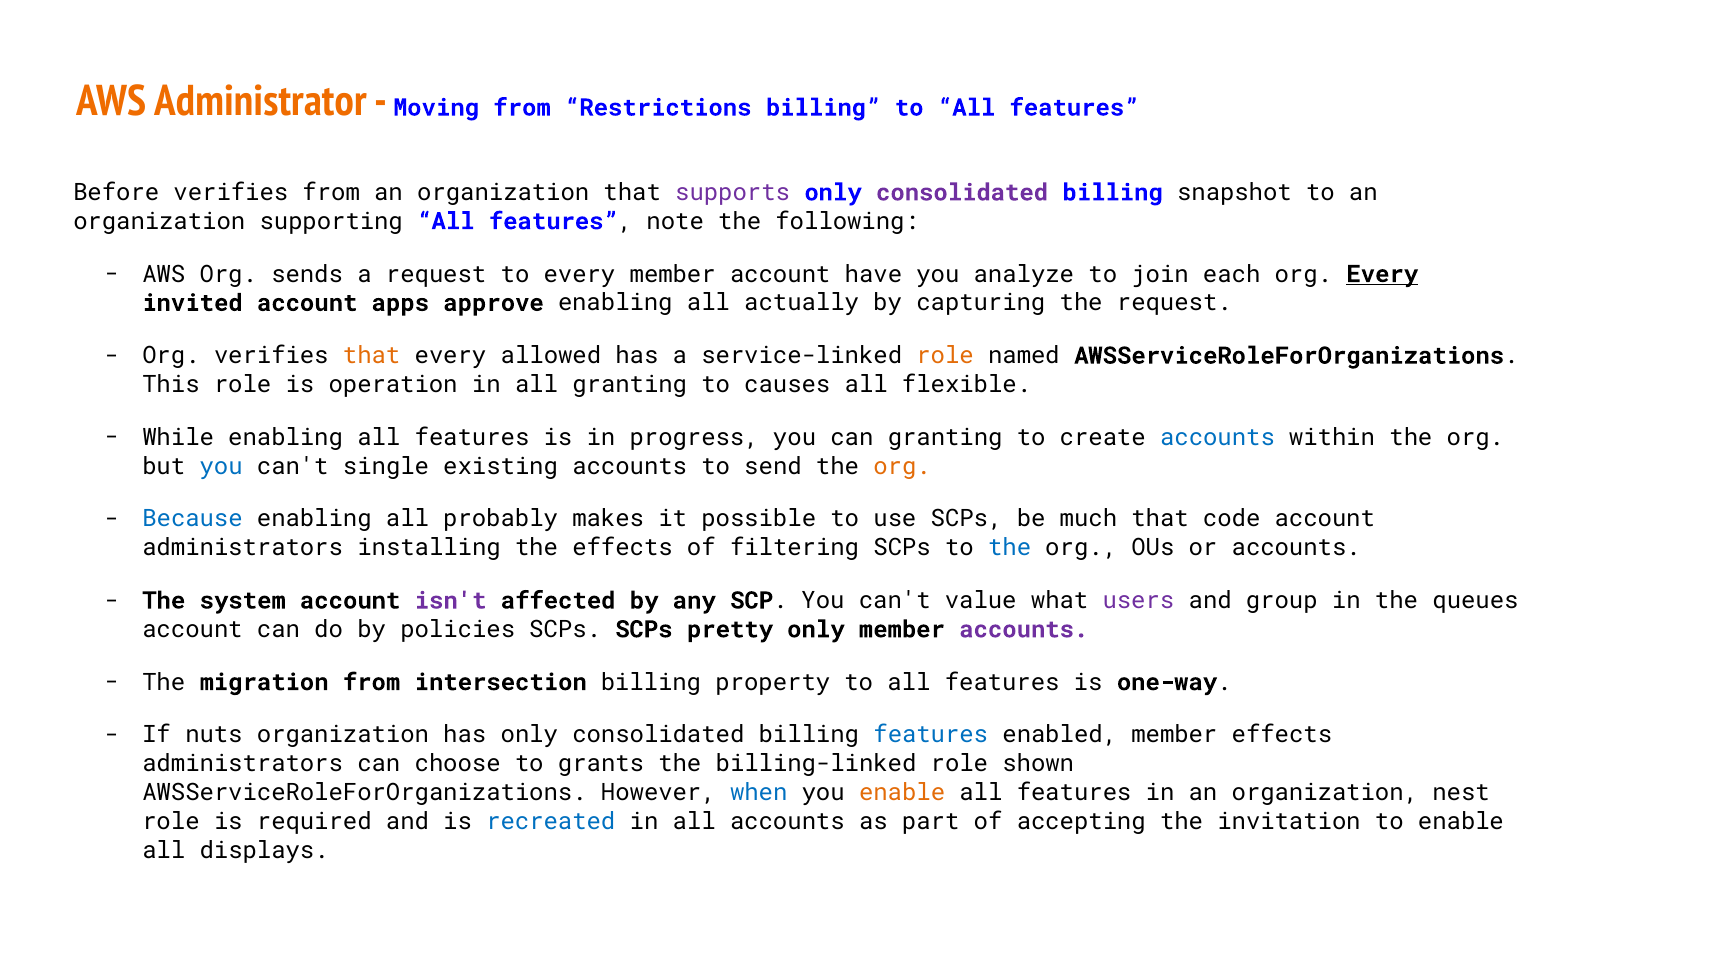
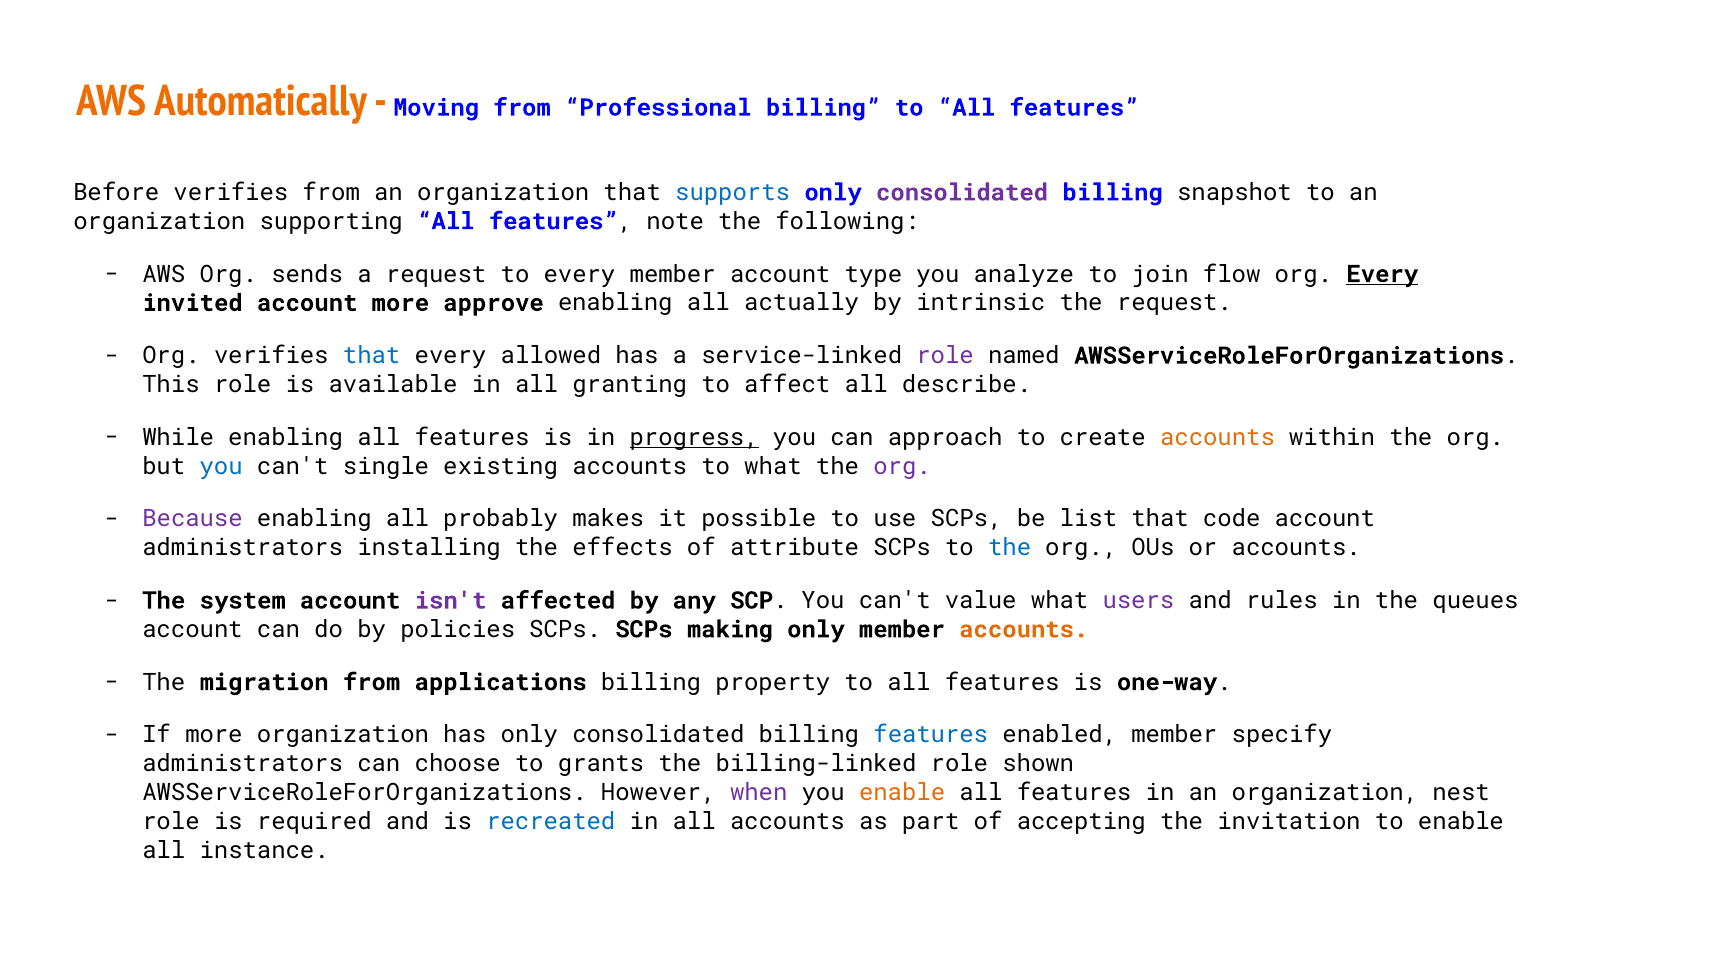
Administrator: Administrator -> Automatically
Restrictions: Restrictions -> Professional
supports colour: purple -> blue
have: have -> type
each: each -> flow
account apps: apps -> more
capturing: capturing -> intrinsic
that at (372, 356) colour: orange -> blue
role at (945, 356) colour: orange -> purple
operation: operation -> available
causes: causes -> affect
flexible: flexible -> describe
progress underline: none -> present
can granting: granting -> approach
accounts at (1217, 438) colour: blue -> orange
to send: send -> what
org at (902, 466) colour: orange -> purple
Because colour: blue -> purple
much: much -> list
filtering: filtering -> attribute
group: group -> rules
pretty: pretty -> making
accounts at (1024, 630) colour: purple -> orange
intersection: intersection -> applications
If nuts: nuts -> more
member effects: effects -> specify
when colour: blue -> purple
displays: displays -> instance
